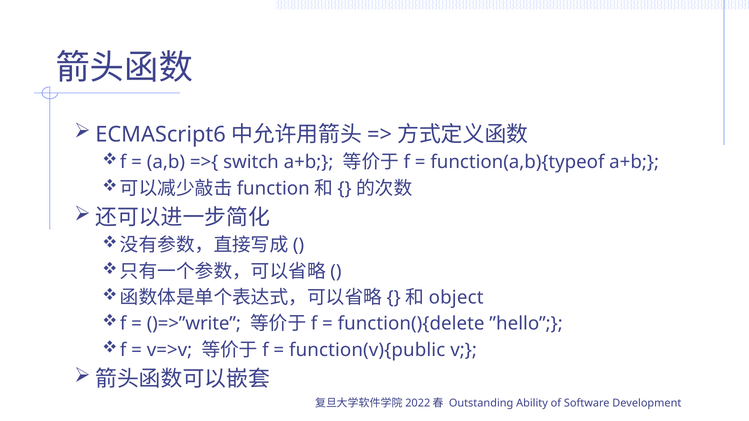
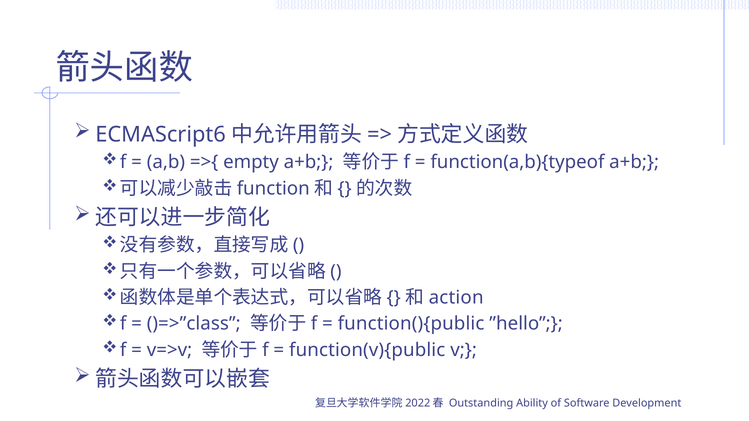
switch: switch -> empty
object: object -> action
)=>”write: )=>”write -> )=>”class
function(){delete: function(){delete -> function(){public
